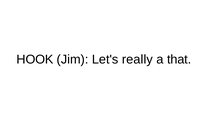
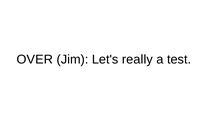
HOOK: HOOK -> OVER
that: that -> test
